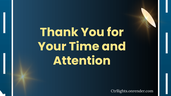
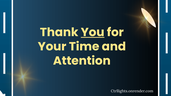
You underline: none -> present
